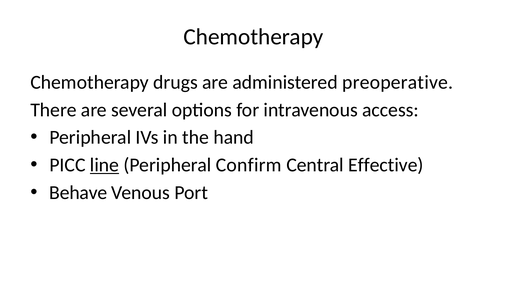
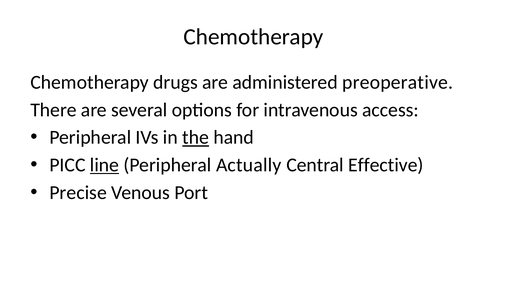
the underline: none -> present
Confirm: Confirm -> Actually
Behave: Behave -> Precise
